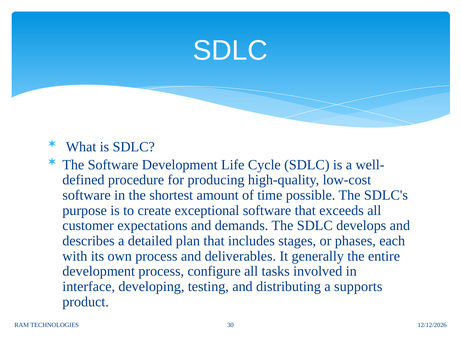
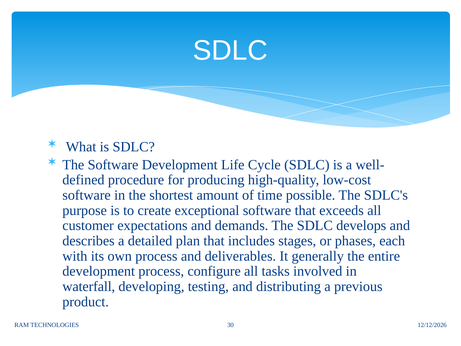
interface: interface -> waterfall
supports: supports -> previous
